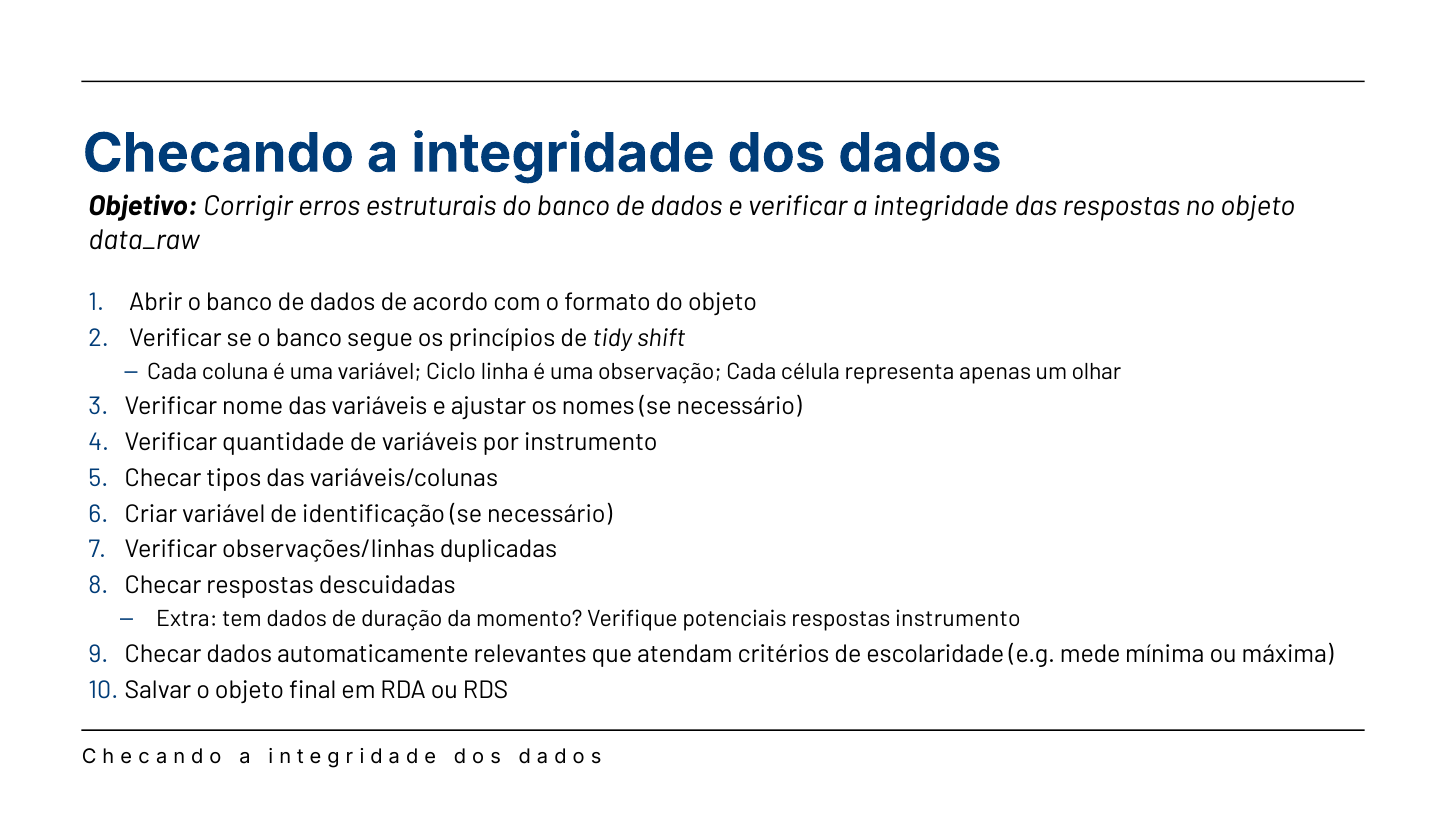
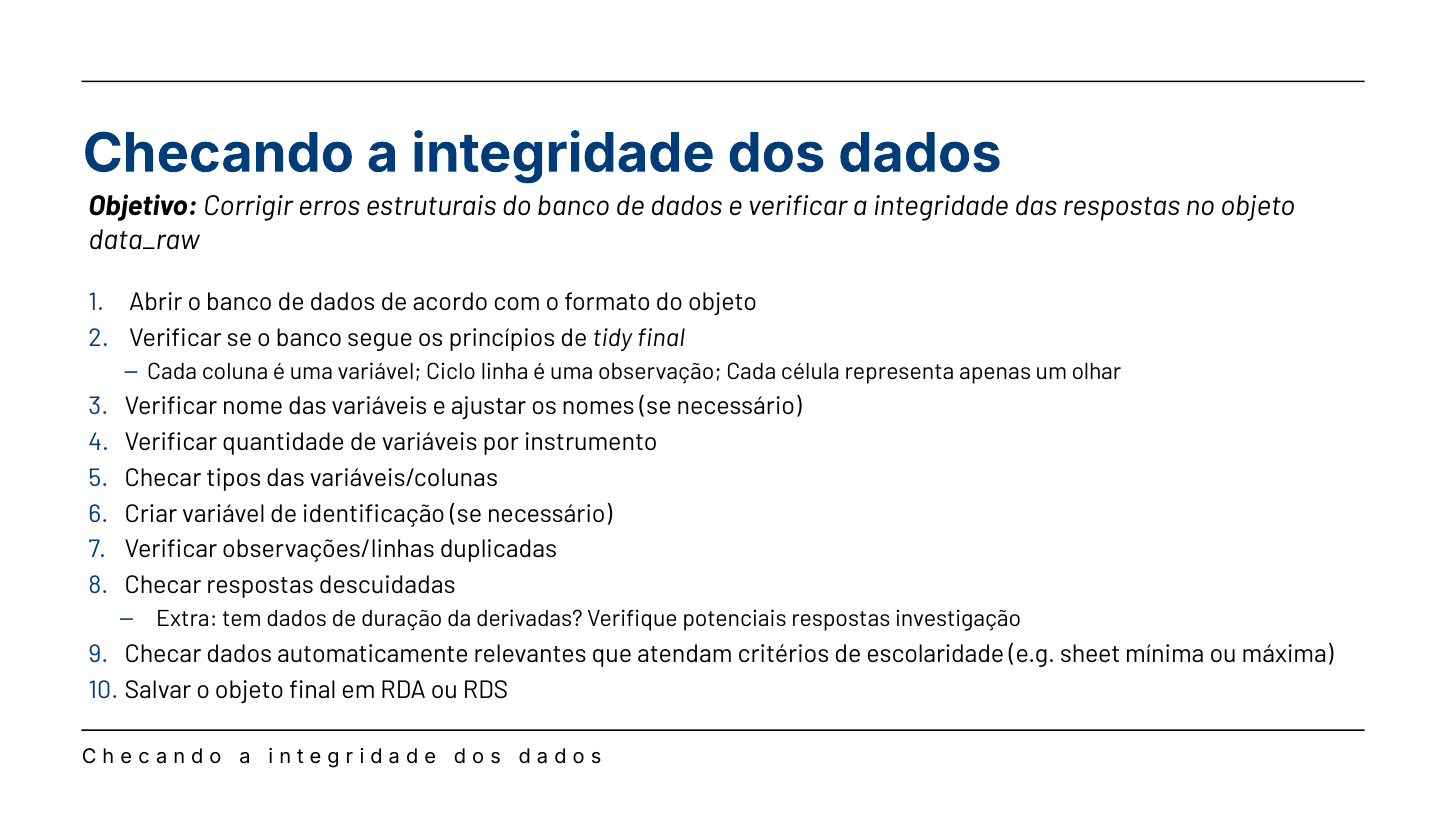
tidy shift: shift -> final
momento: momento -> derivadas
respostas instrumento: instrumento -> investigação
mede: mede -> sheet
